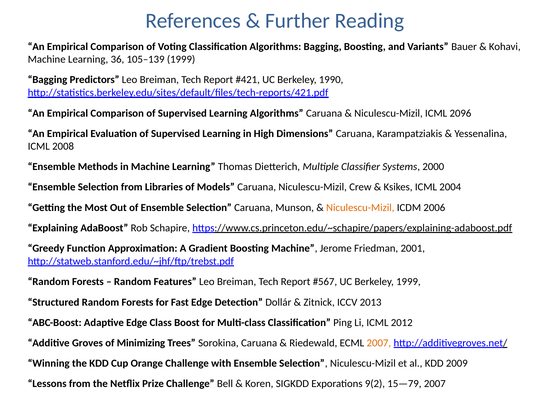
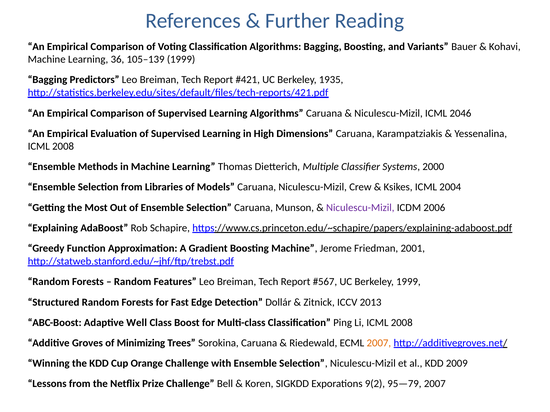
1990: 1990 -> 1935
2096: 2096 -> 2046
Niculescu-Mizil at (360, 208) colour: orange -> purple
Adaptive Edge: Edge -> Well
Li ICML 2012: 2012 -> 2008
15—79: 15—79 -> 95—79
